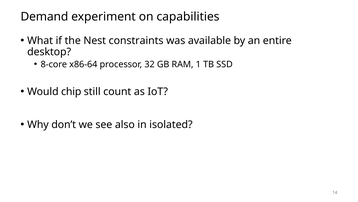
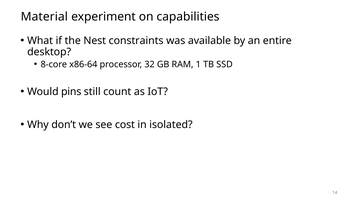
Demand: Demand -> Material
chip: chip -> pins
also: also -> cost
